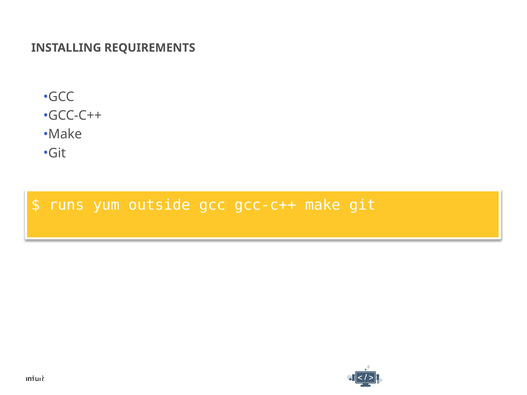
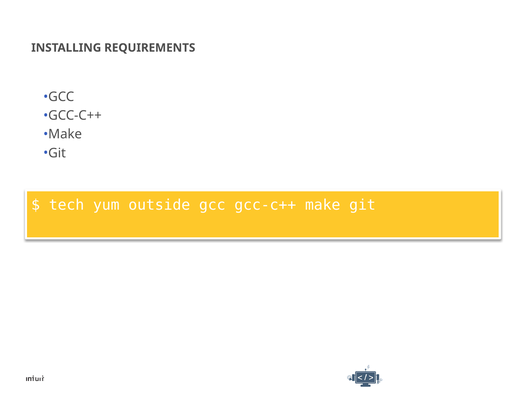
runs: runs -> tech
